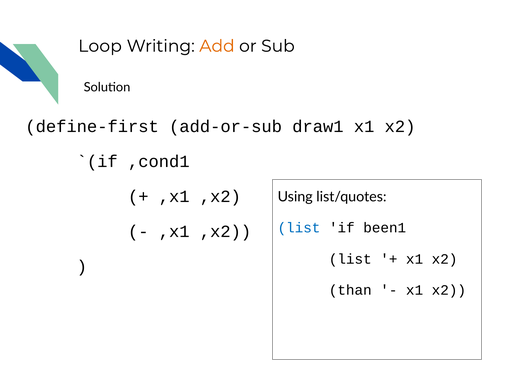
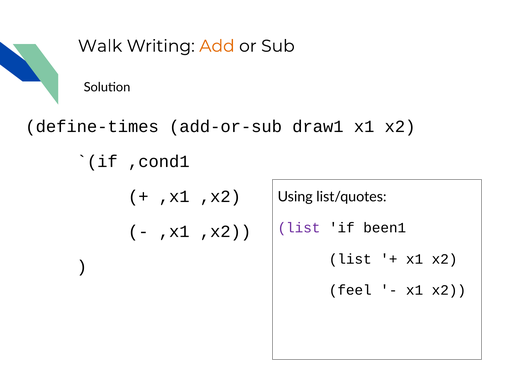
Loop: Loop -> Walk
define-first: define-first -> define-times
list at (299, 228) colour: blue -> purple
than: than -> feel
